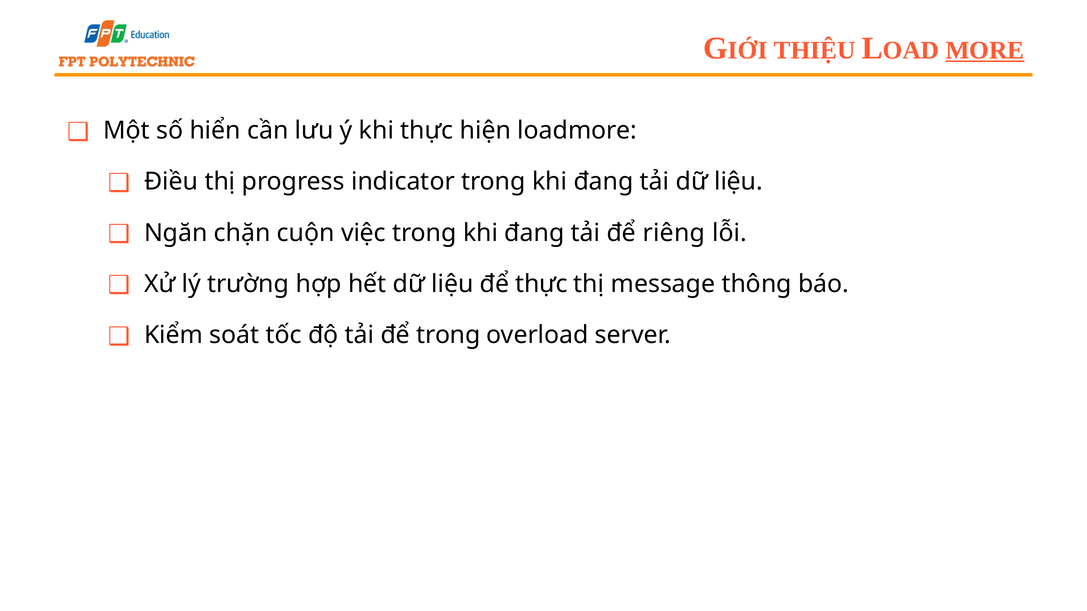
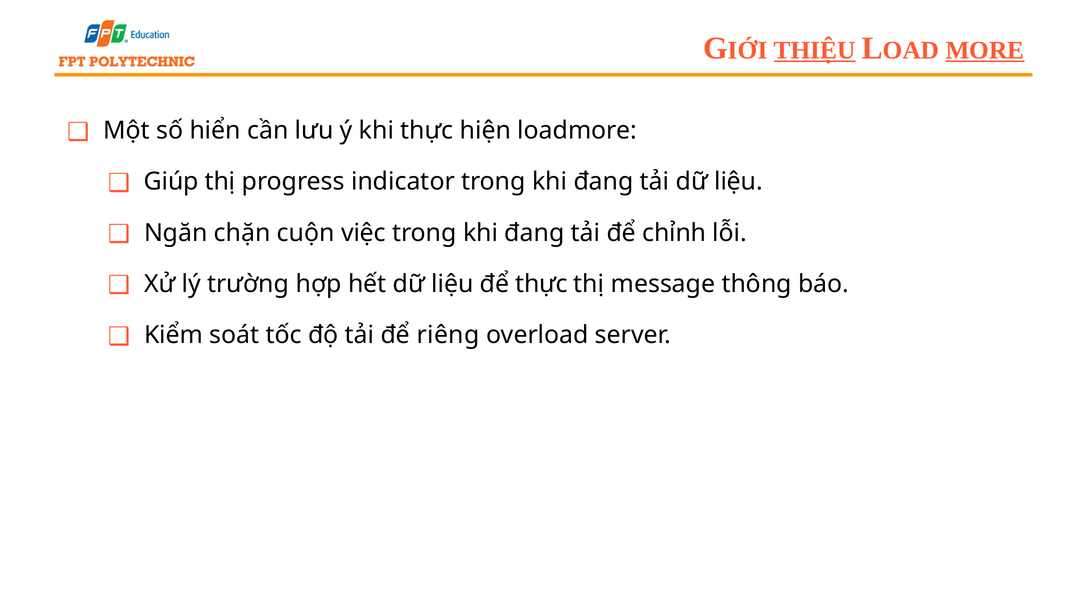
THIỆU underline: none -> present
Điều: Điều -> Giúp
riêng: riêng -> chỉnh
để trong: trong -> riêng
